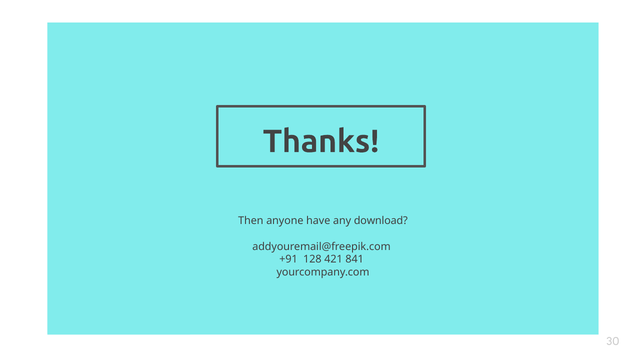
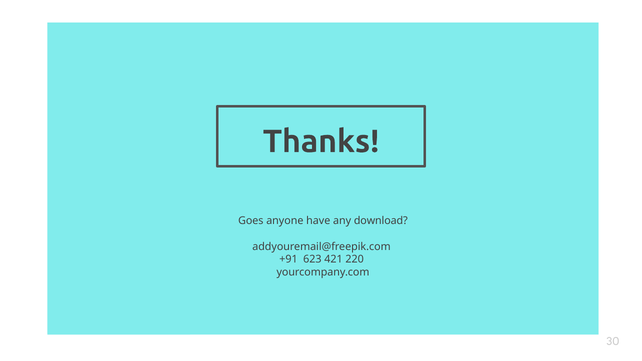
Then: Then -> Goes
128: 128 -> 623
841: 841 -> 220
